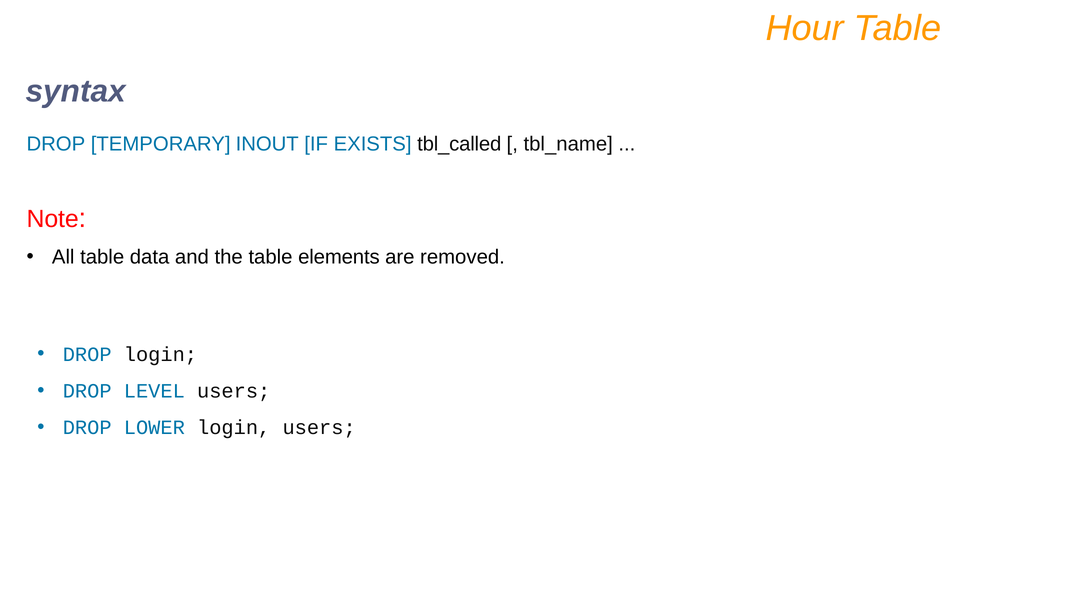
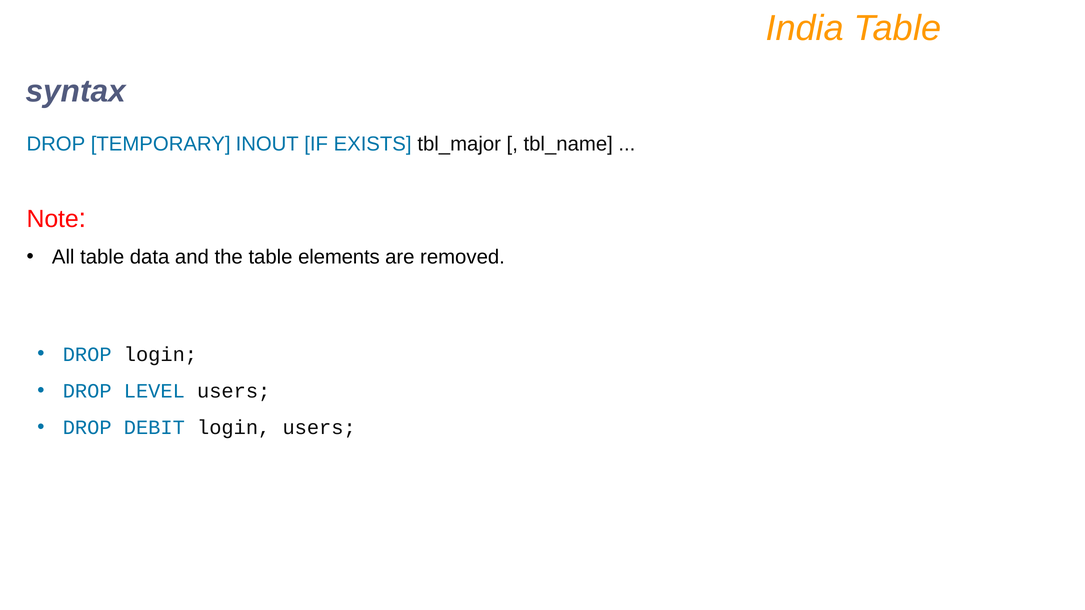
Hour: Hour -> India
tbl_called: tbl_called -> tbl_major
LOWER: LOWER -> DEBIT
